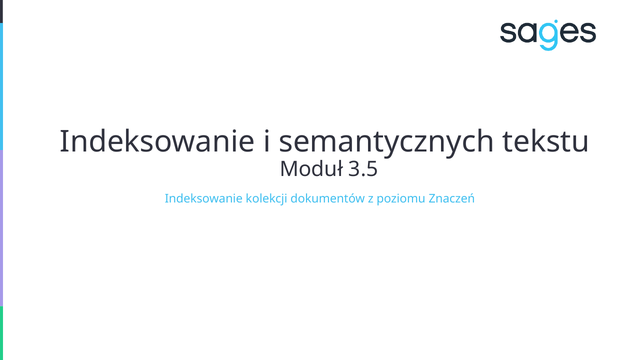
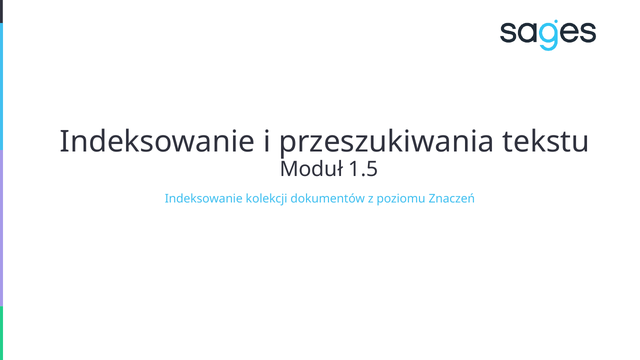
semantycznych: semantycznych -> przeszukiwania
3.5: 3.5 -> 1.5
